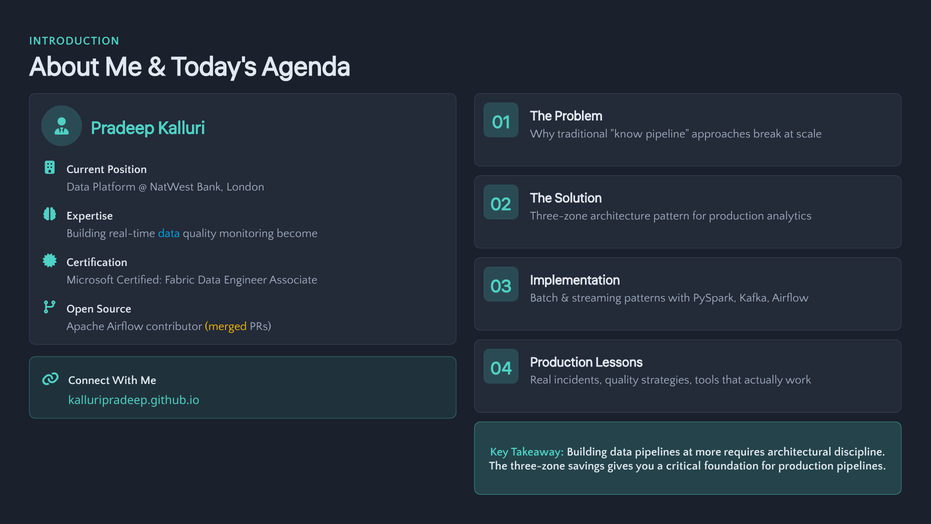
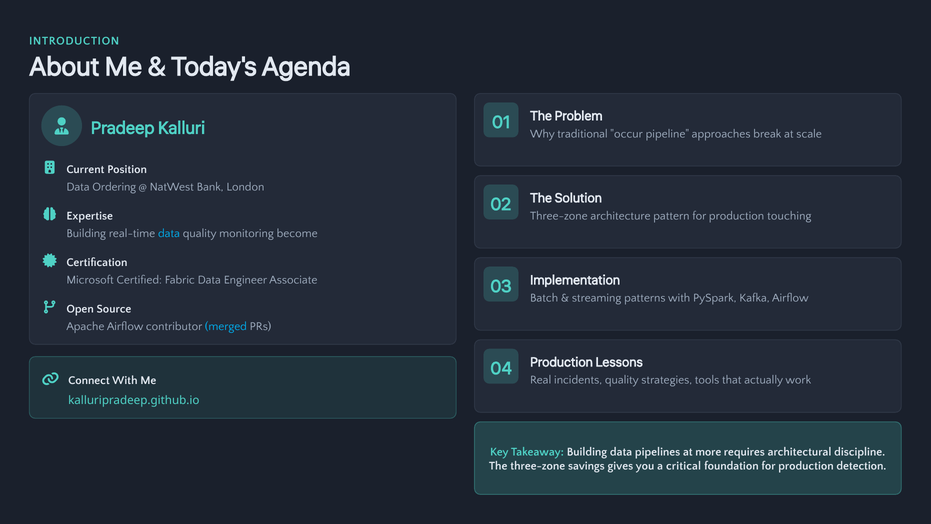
know: know -> occur
Platform: Platform -> Ordering
analytics: analytics -> touching
merged colour: yellow -> light blue
production pipelines: pipelines -> detection
